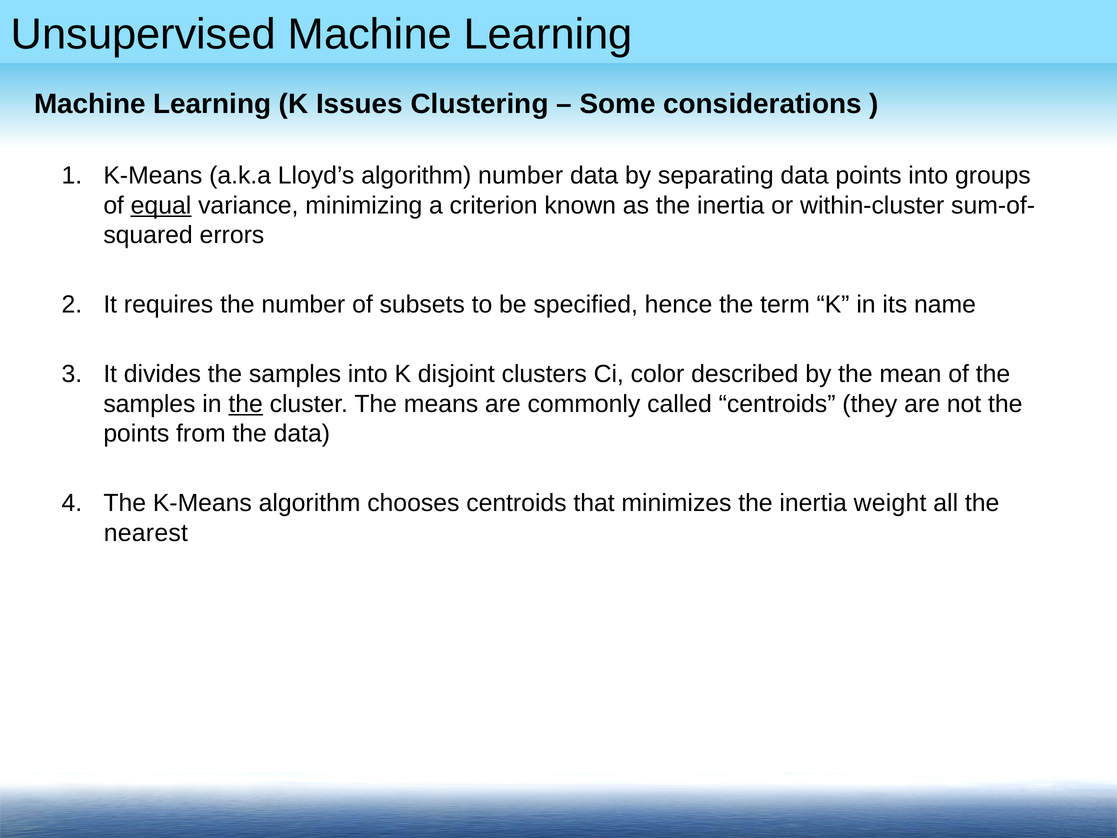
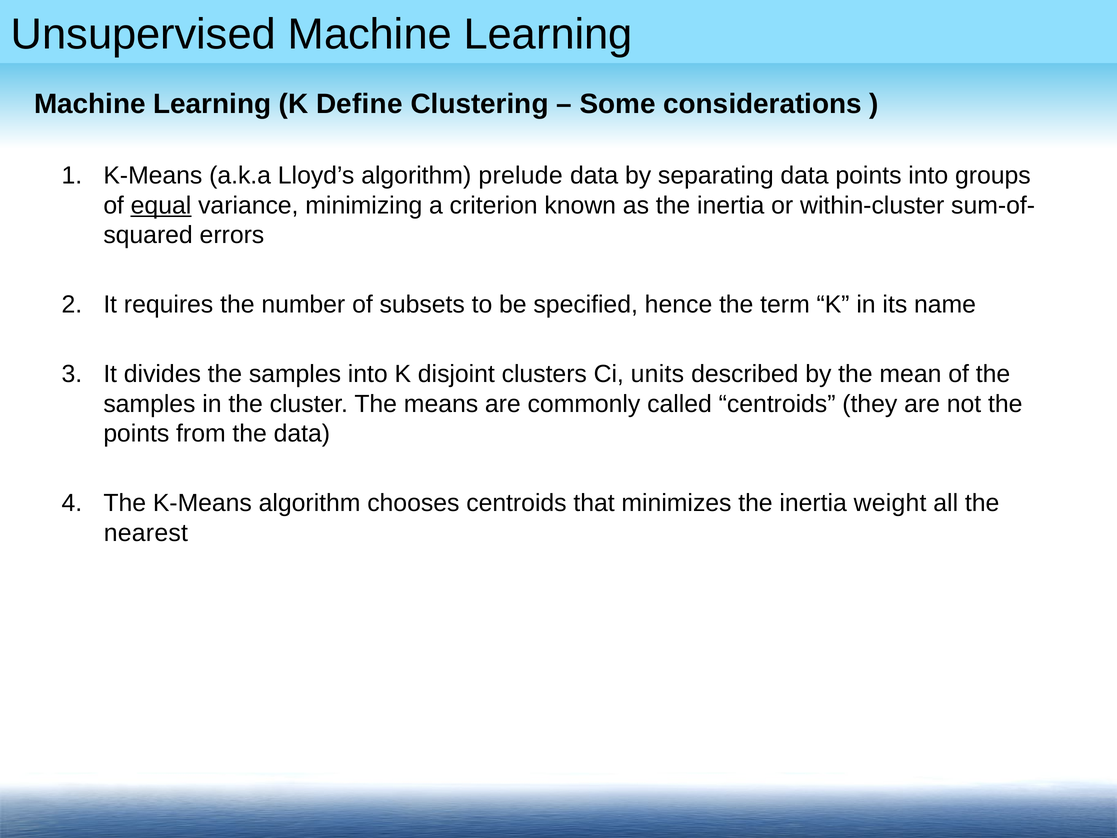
Issues: Issues -> Define
algorithm number: number -> prelude
color: color -> units
the at (246, 404) underline: present -> none
